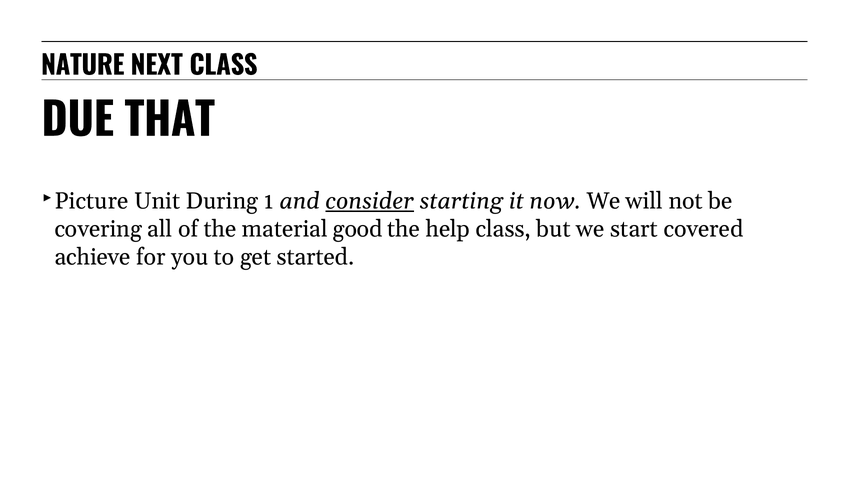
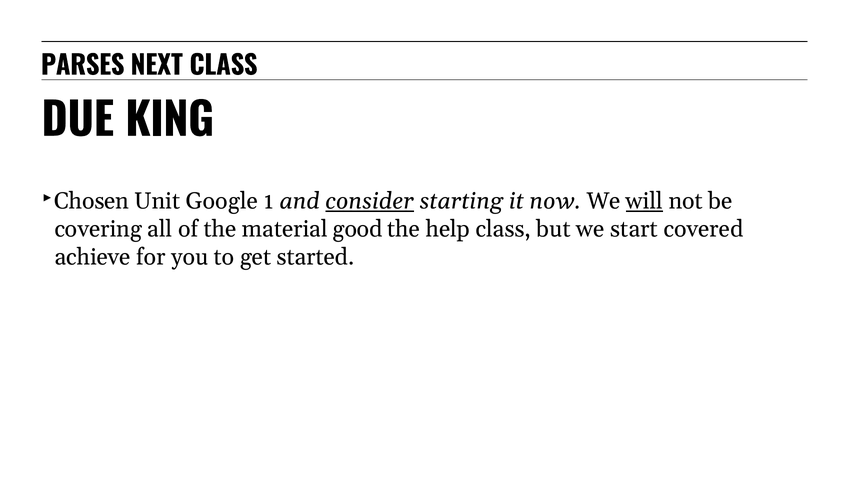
NATURE: NATURE -> PARSES
THAT: THAT -> KING
Picture: Picture -> Chosen
During: During -> Google
will underline: none -> present
